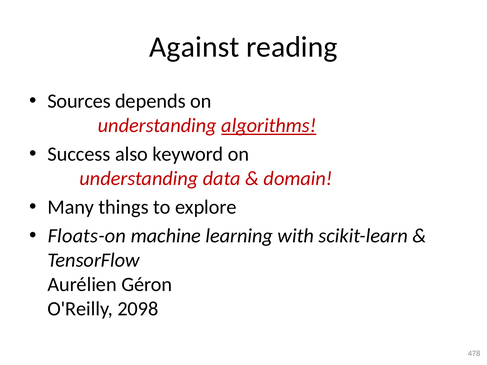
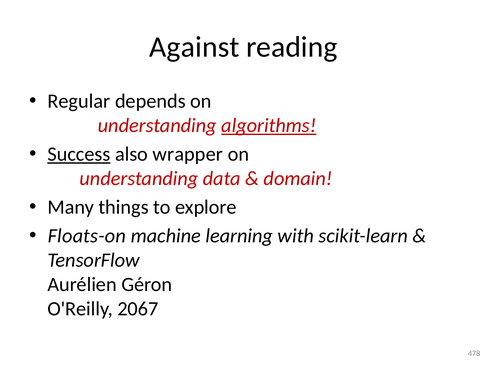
Sources: Sources -> Regular
Success underline: none -> present
keyword: keyword -> wrapper
2098: 2098 -> 2067
